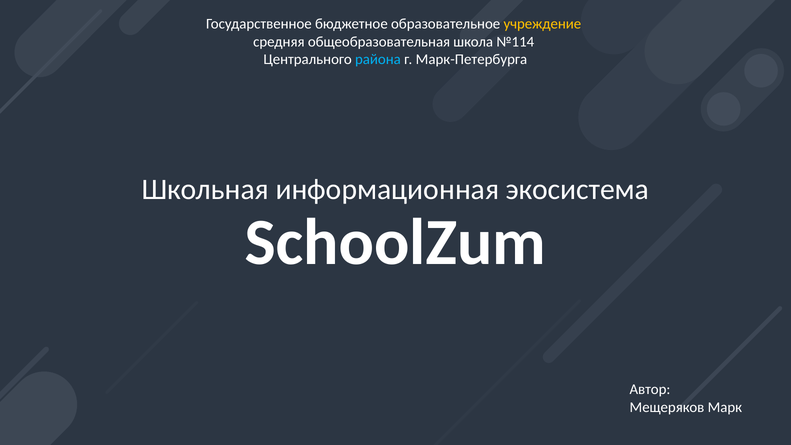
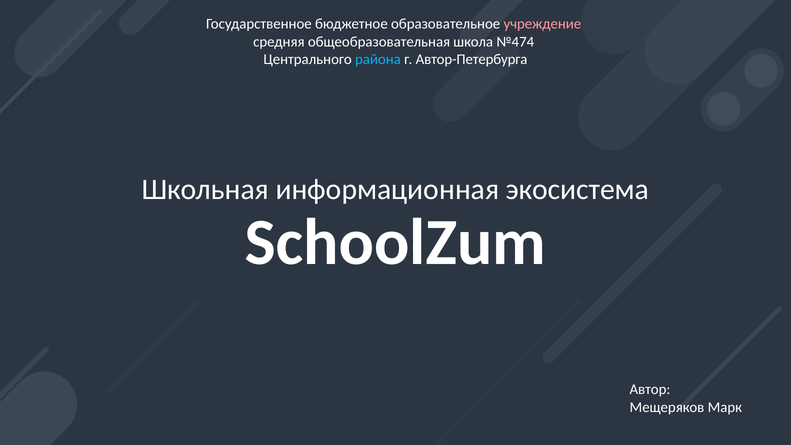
учреждение colour: yellow -> pink
№114: №114 -> №474
Марк-Петербурга: Марк-Петербурга -> Автор-Петербурга
